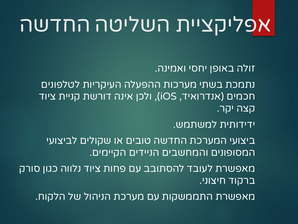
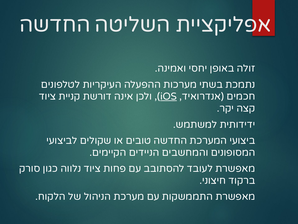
iOS underline: none -> present
